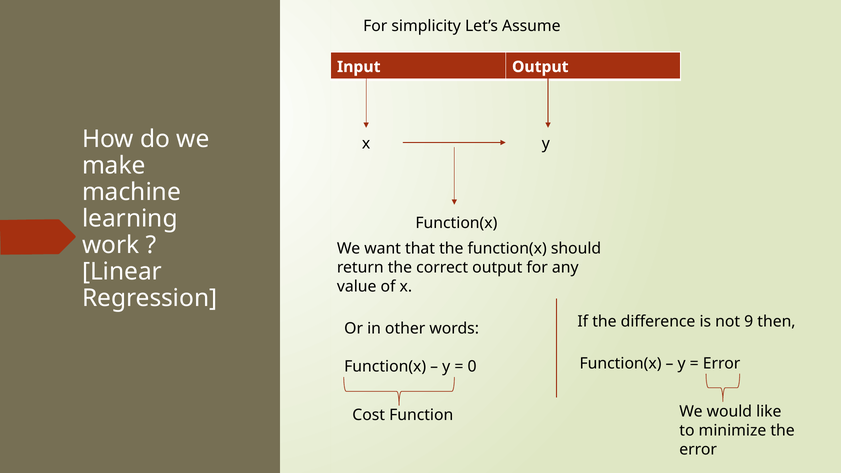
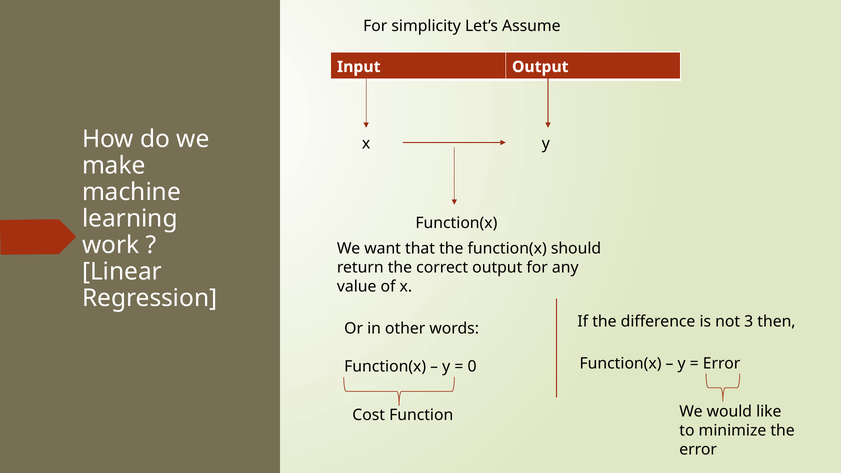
9: 9 -> 3
